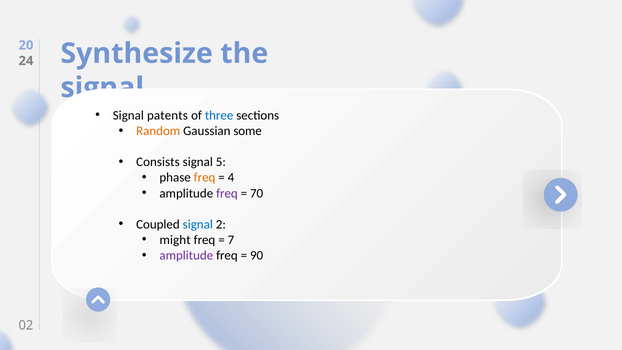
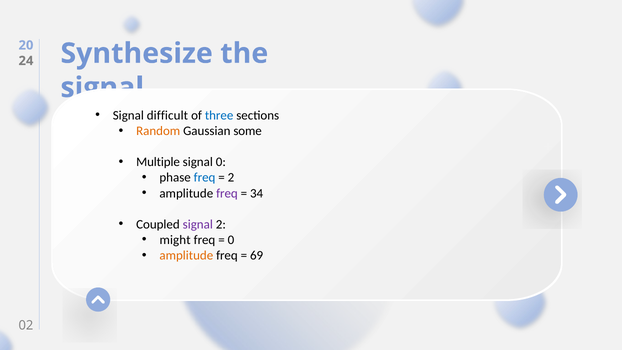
patents: patents -> difficult
Consists: Consists -> Multiple
signal 5: 5 -> 0
freq at (205, 178) colour: orange -> blue
4 at (231, 178): 4 -> 2
70: 70 -> 34
signal at (198, 224) colour: blue -> purple
7 at (231, 240): 7 -> 0
amplitude at (186, 255) colour: purple -> orange
90: 90 -> 69
